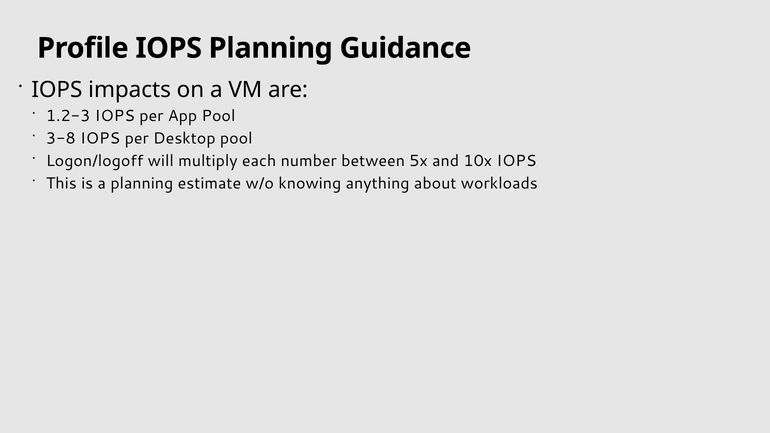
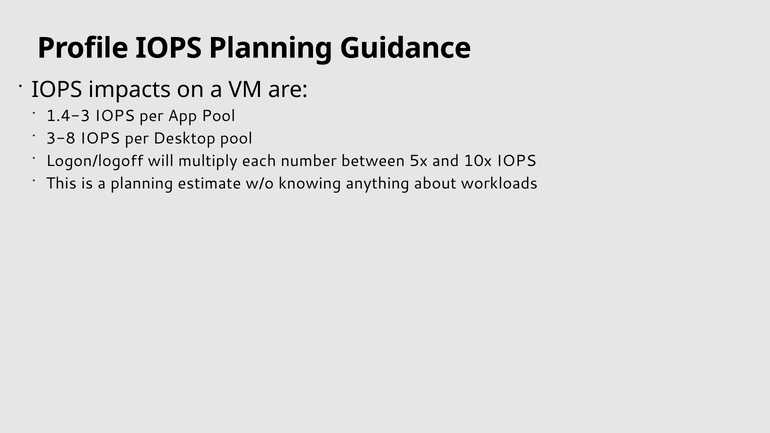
1.2-3: 1.2-3 -> 1.4-3
